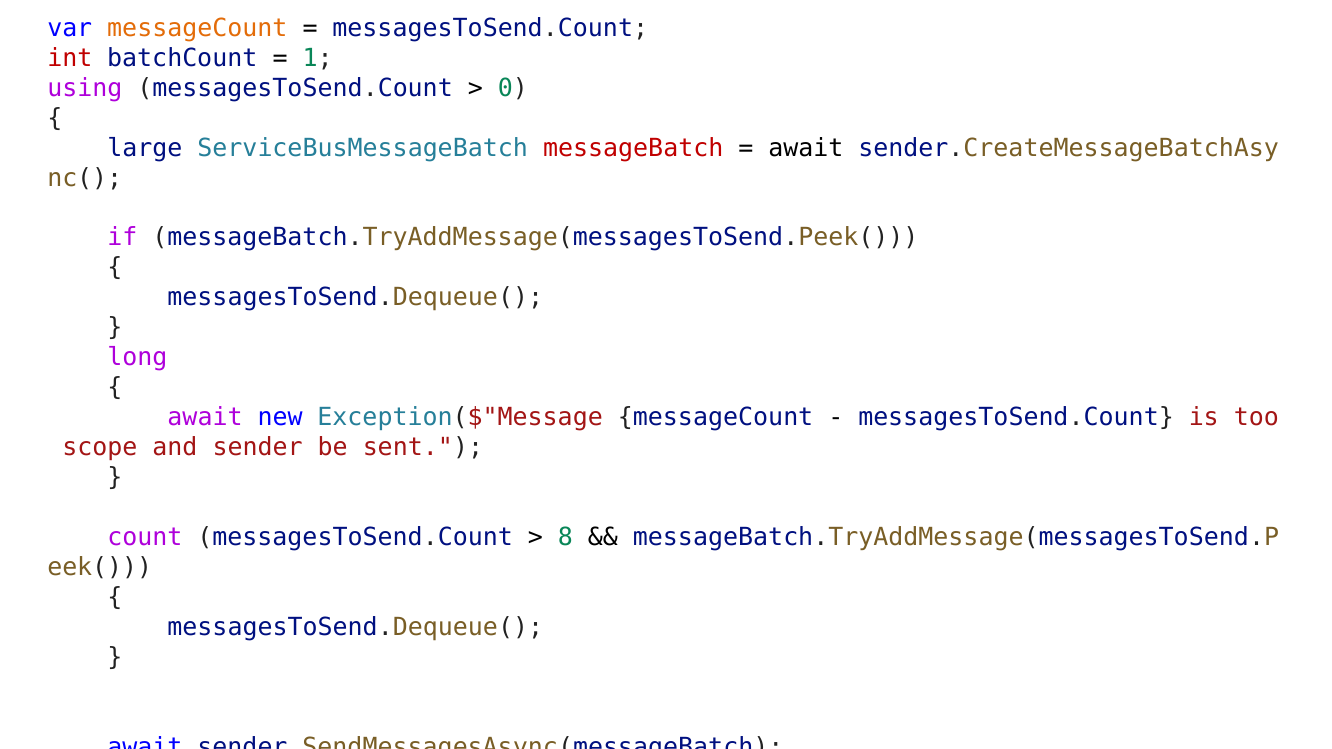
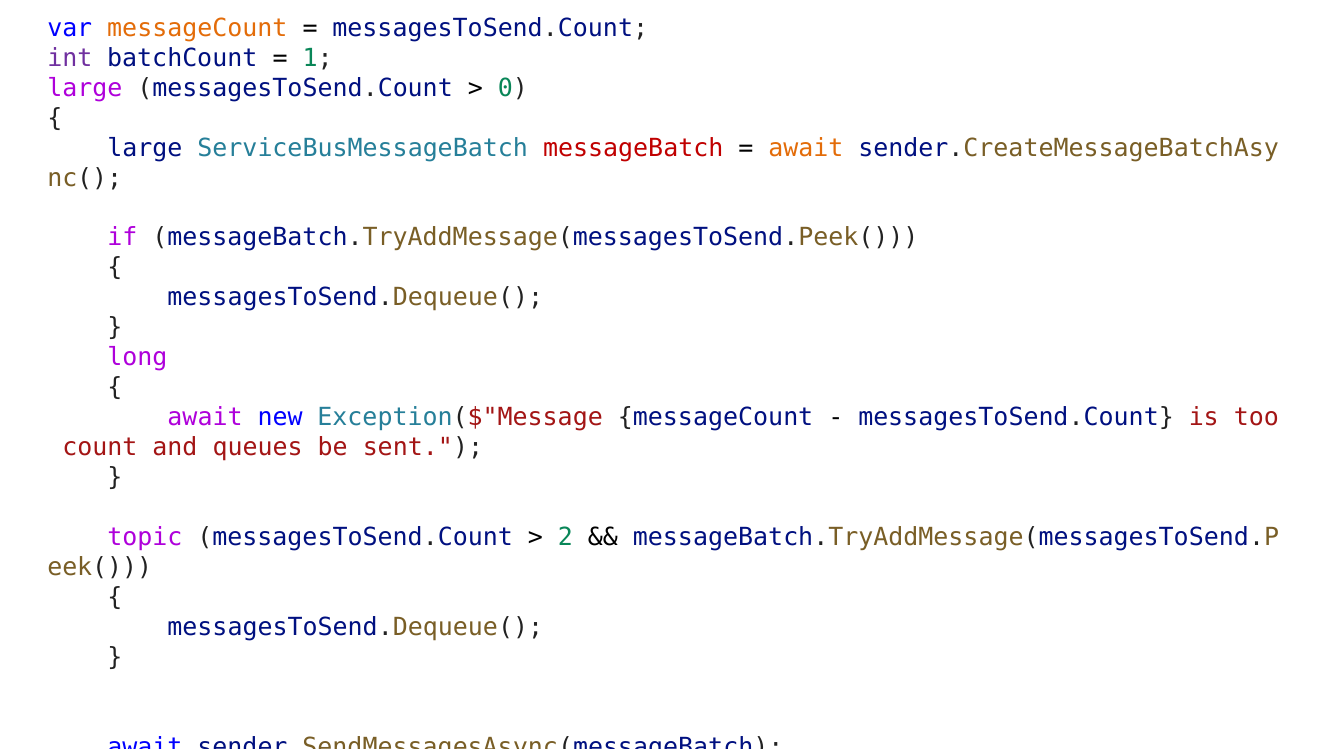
int colour: red -> purple
using at (85, 88): using -> large
await at (806, 148) colour: black -> orange
scope: scope -> count
sender: sender -> queues
count: count -> topic
8: 8 -> 2
